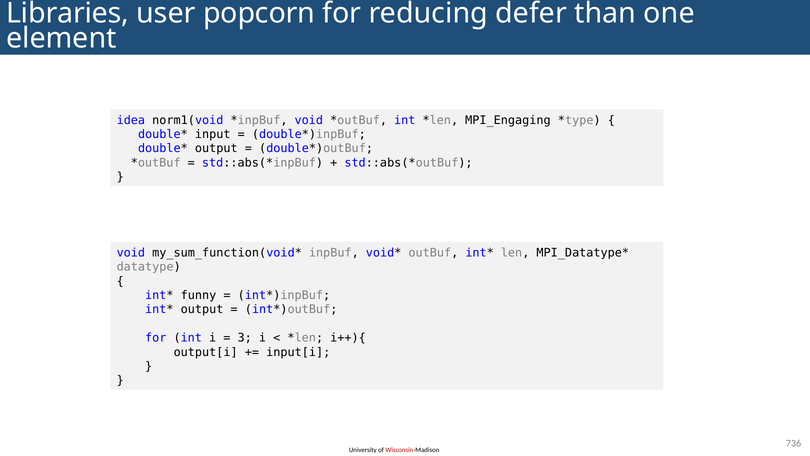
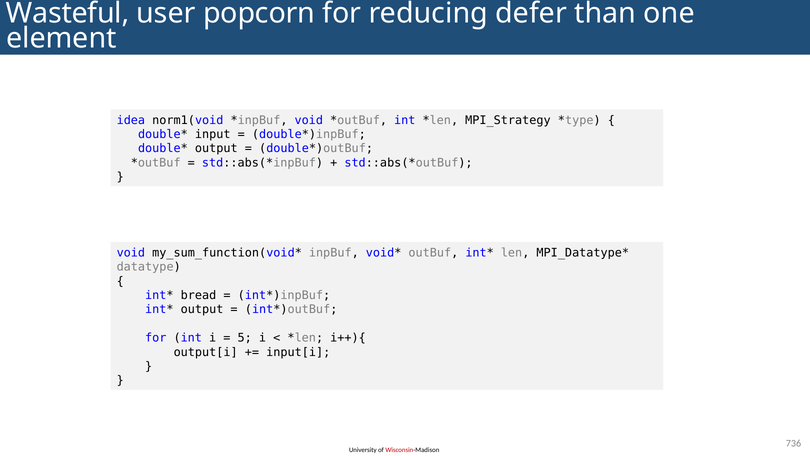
Libraries: Libraries -> Wasteful
MPI_Engaging: MPI_Engaging -> MPI_Strategy
funny: funny -> bread
3: 3 -> 5
